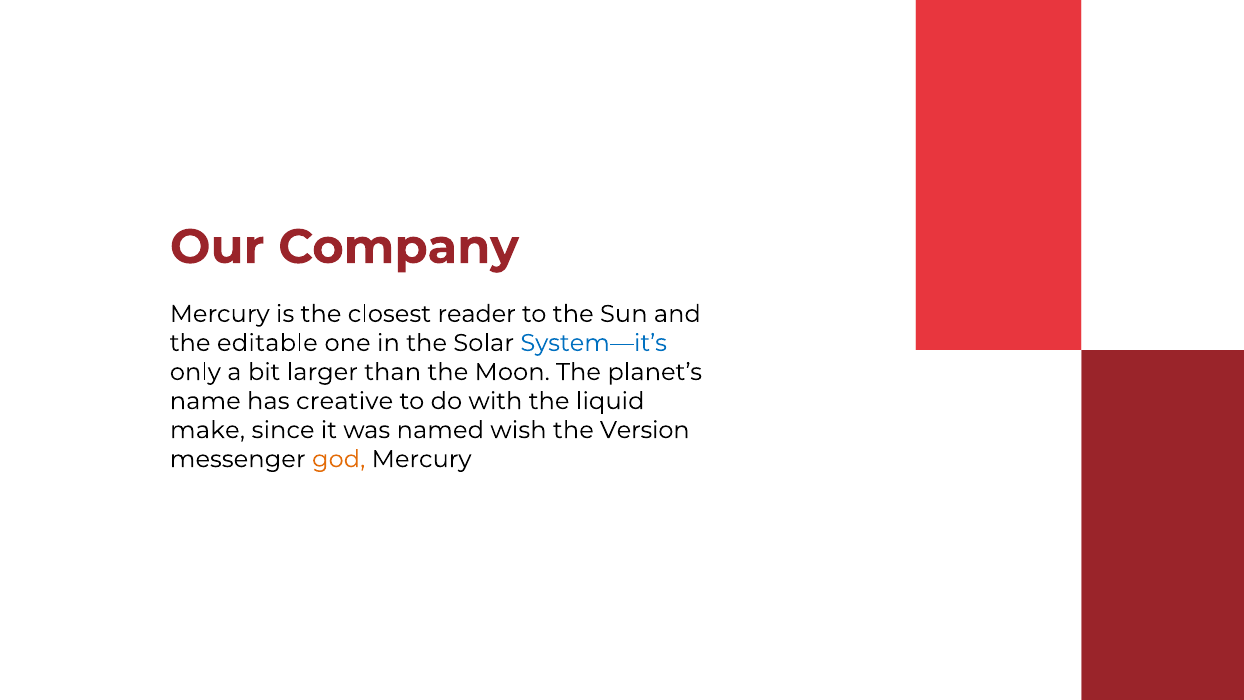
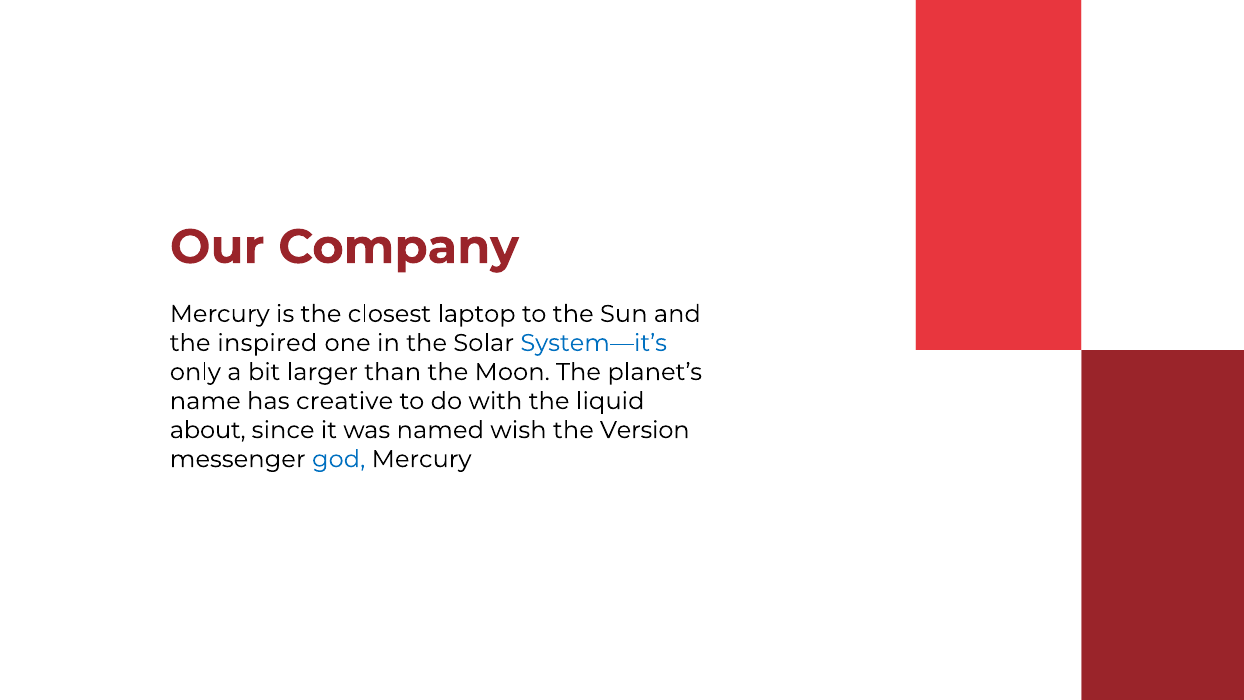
reader: reader -> laptop
editable: editable -> inspired
make: make -> about
god colour: orange -> blue
